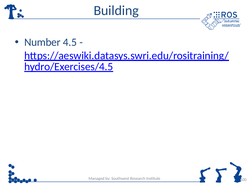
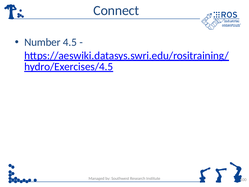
Building: Building -> Connect
